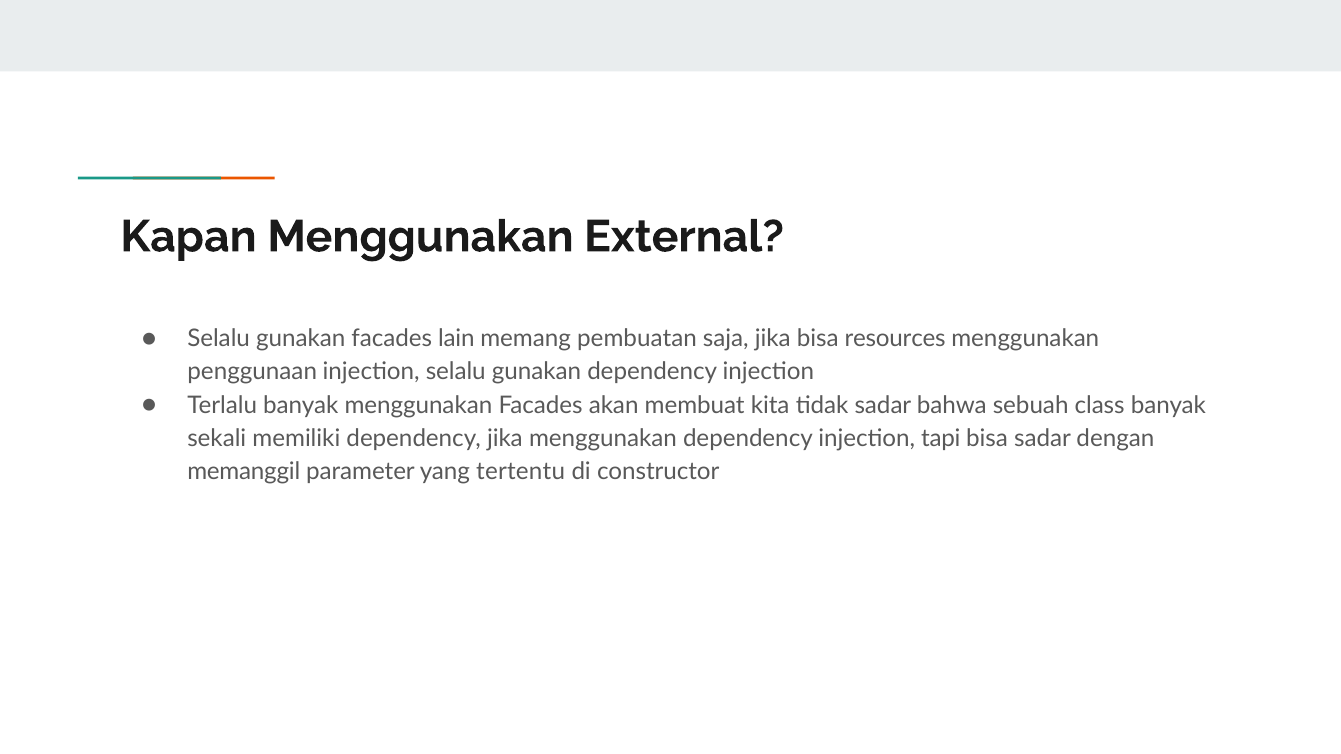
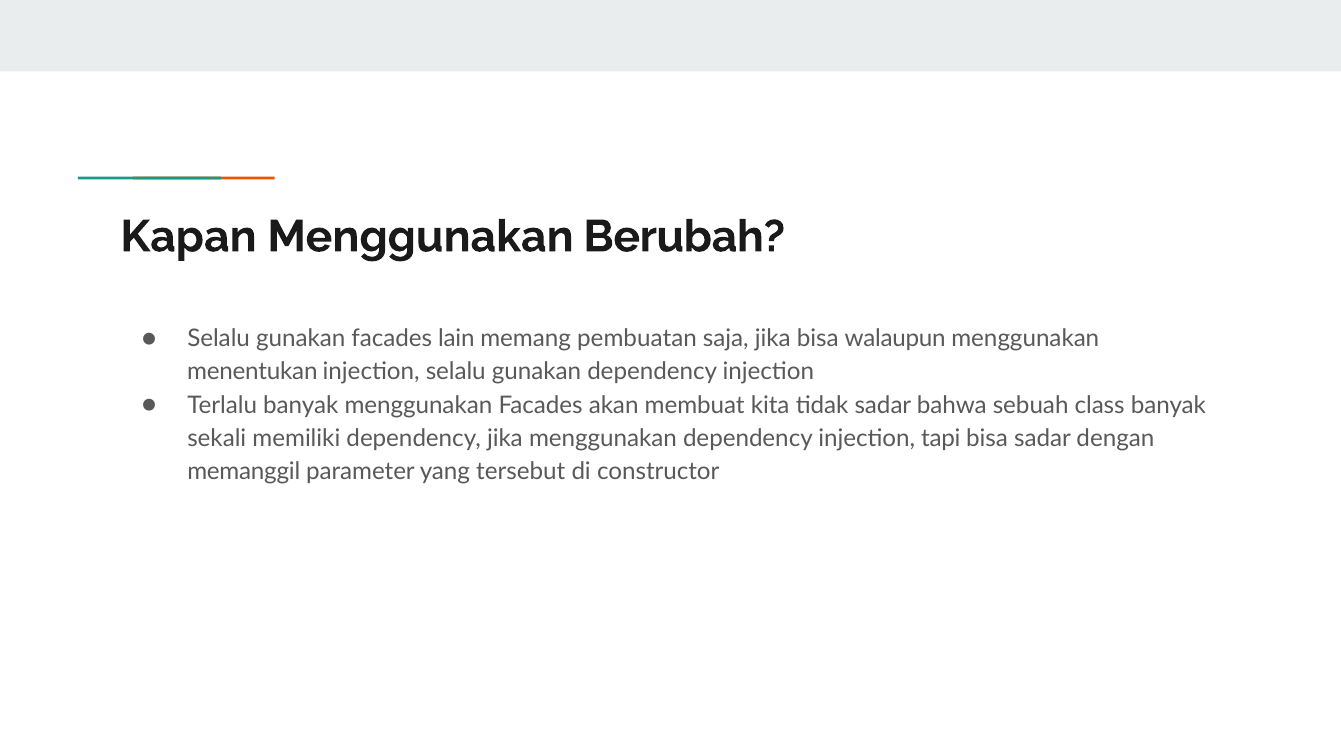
External: External -> Berubah
resources: resources -> walaupun
penggunaan: penggunaan -> menentukan
tertentu: tertentu -> tersebut
